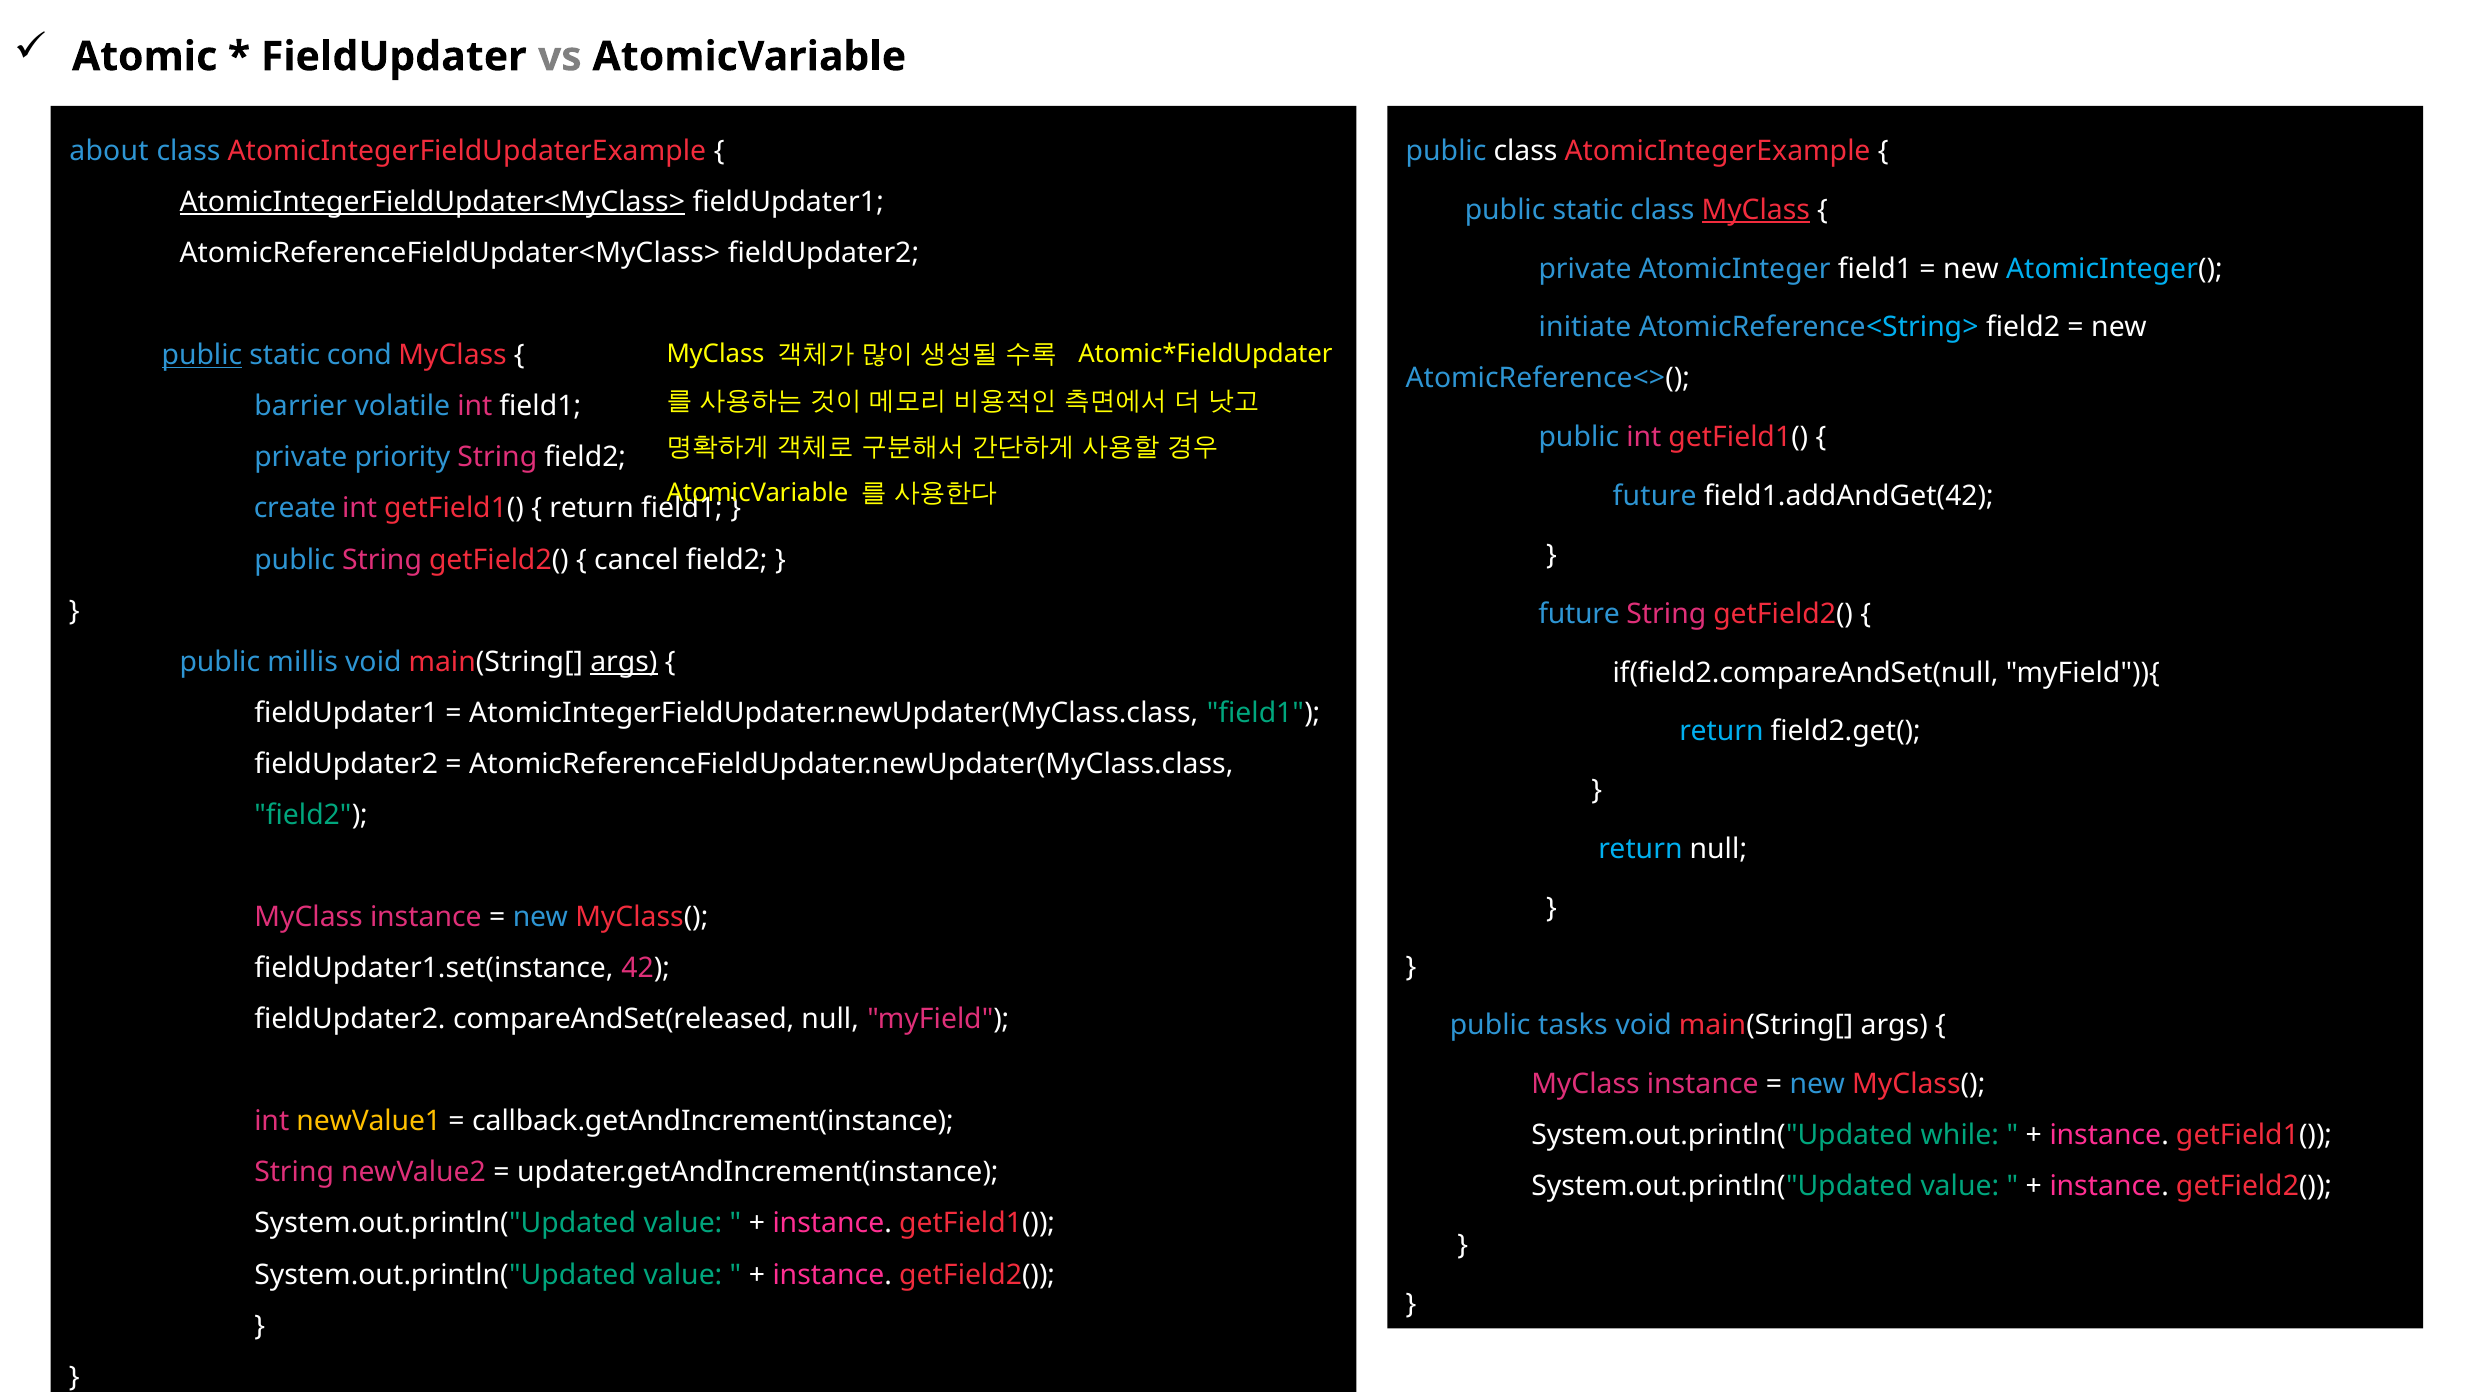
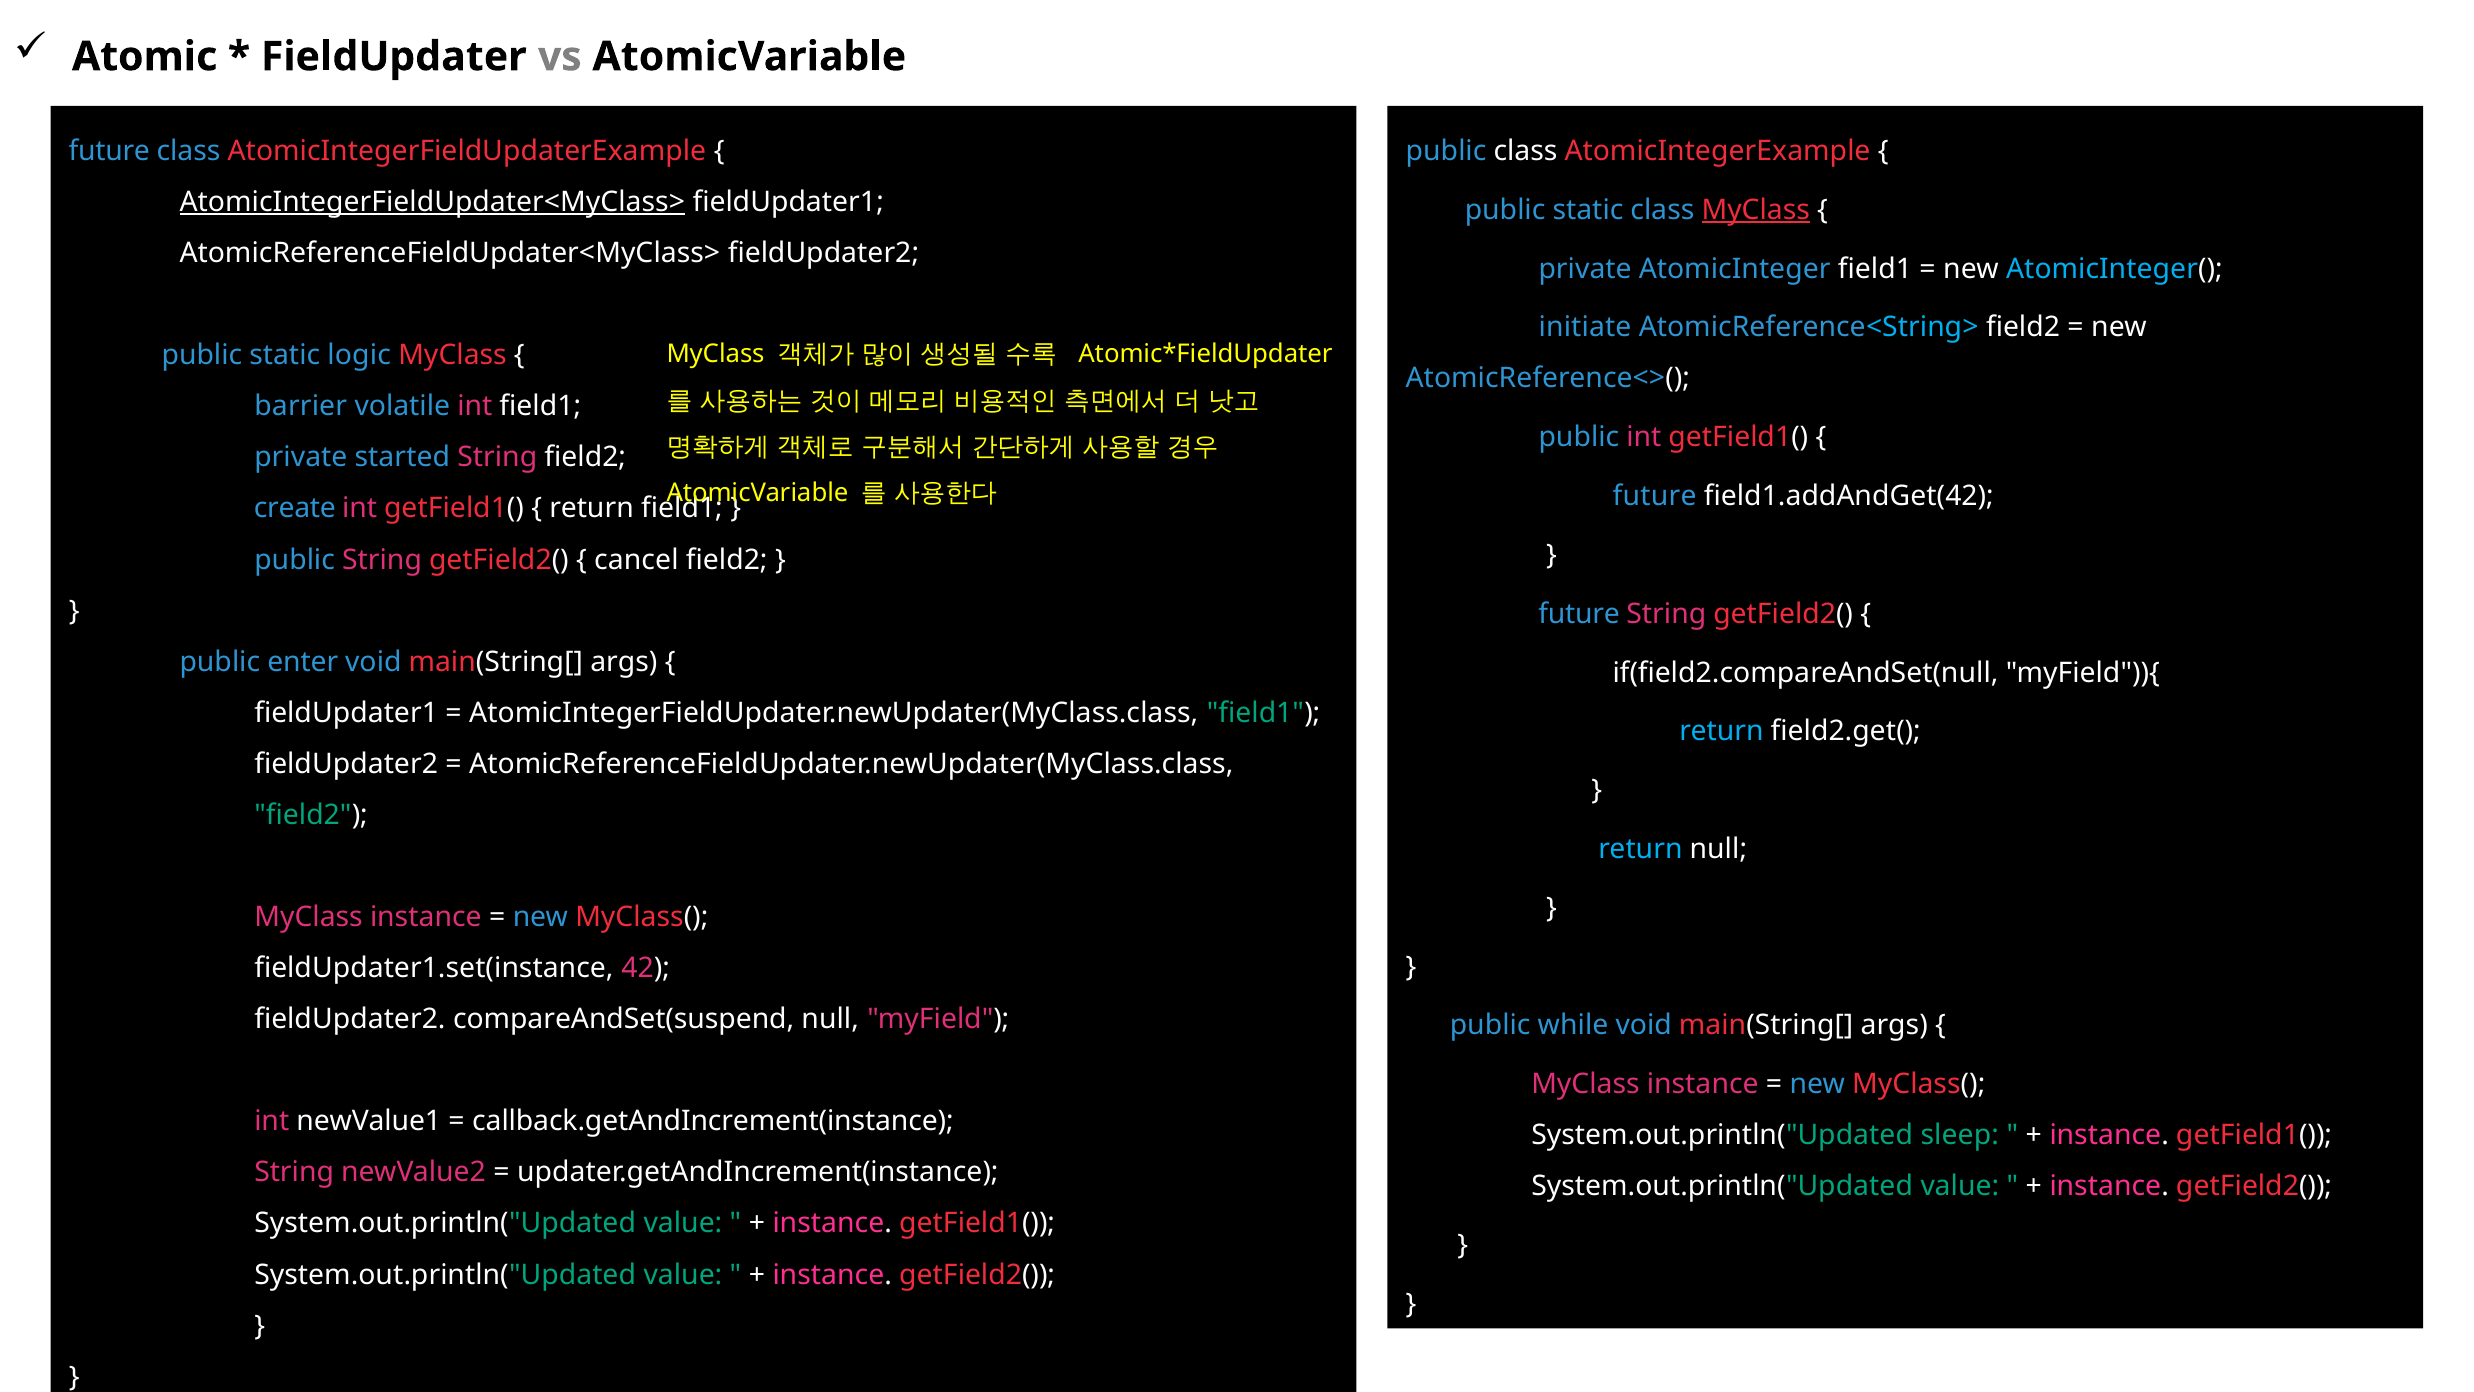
about at (109, 151): about -> future
public at (202, 355) underline: present -> none
cond: cond -> logic
priority: priority -> started
millis: millis -> enter
args at (624, 662) underline: present -> none
compareAndSet(released: compareAndSet(released -> compareAndSet(suspend
tasks: tasks -> while
newValue1 colour: yellow -> white
while: while -> sleep
